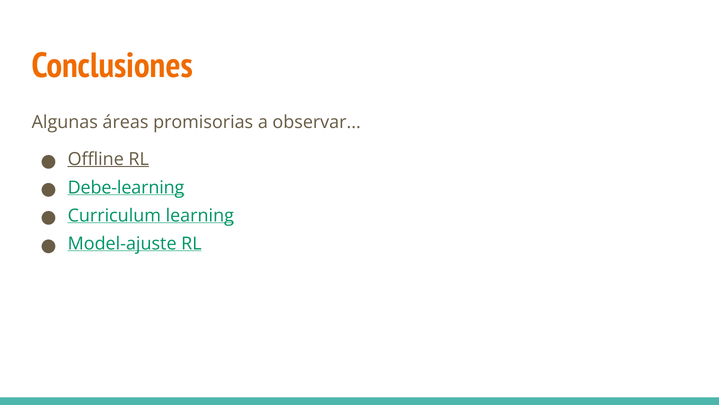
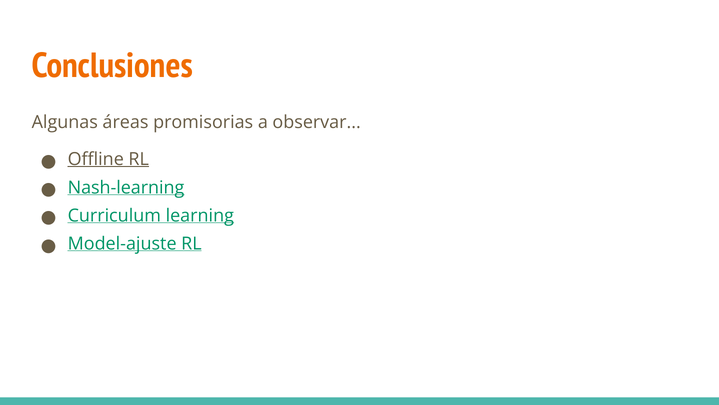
Debe-learning: Debe-learning -> Nash-learning
